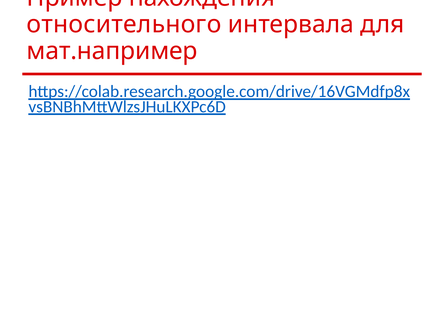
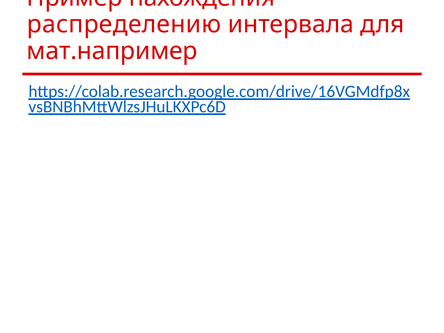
относительного: относительного -> распределению
